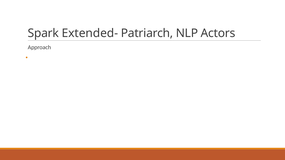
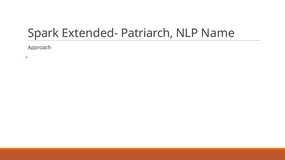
Actors: Actors -> Name
